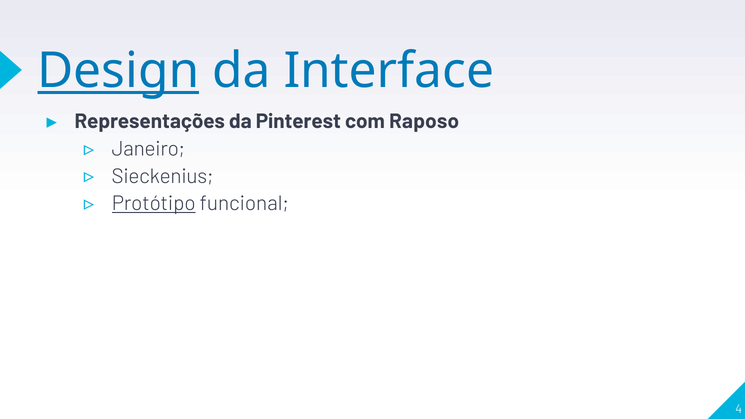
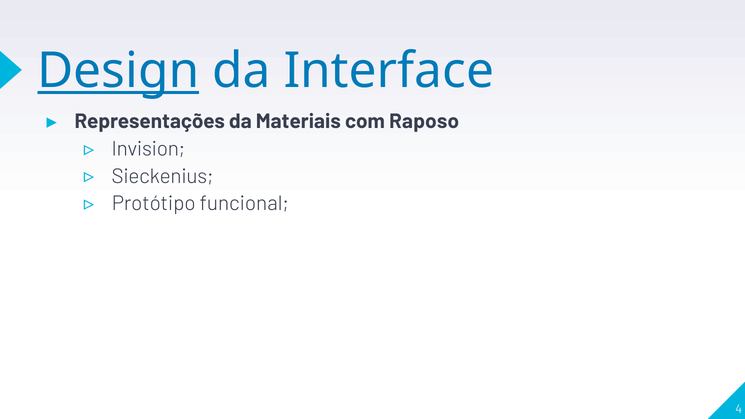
Pinterest: Pinterest -> Materiais
Janeiro: Janeiro -> Invision
Protótipo underline: present -> none
